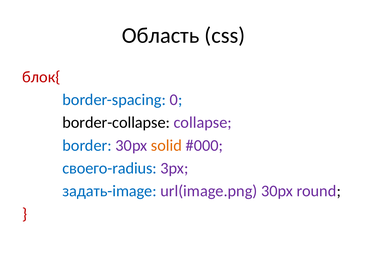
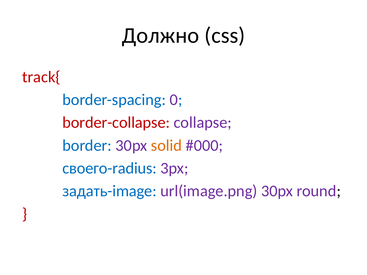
Область: Область -> Должно
блок{: блок{ -> track{
border-collapse colour: black -> red
